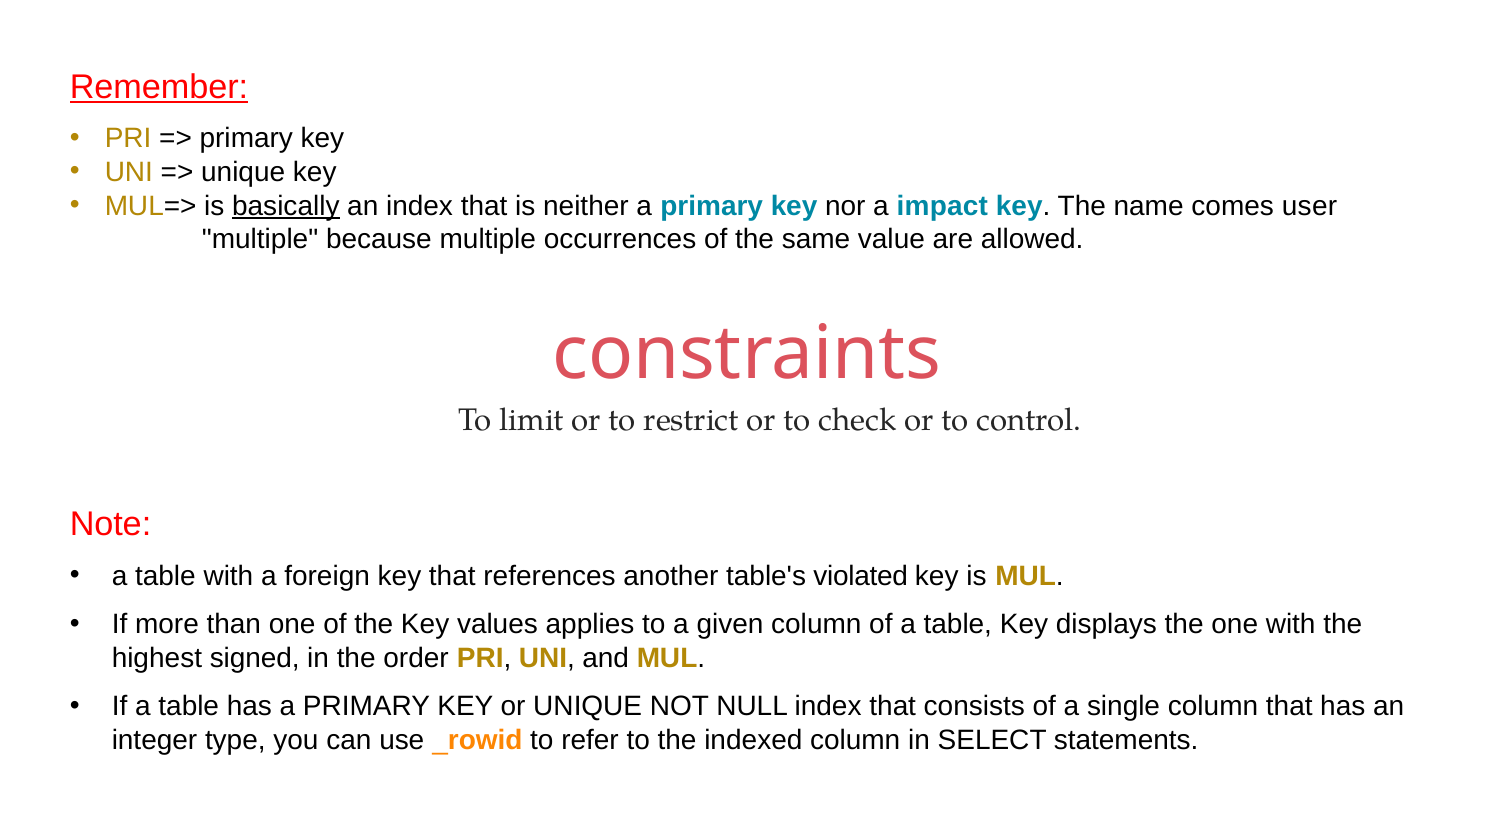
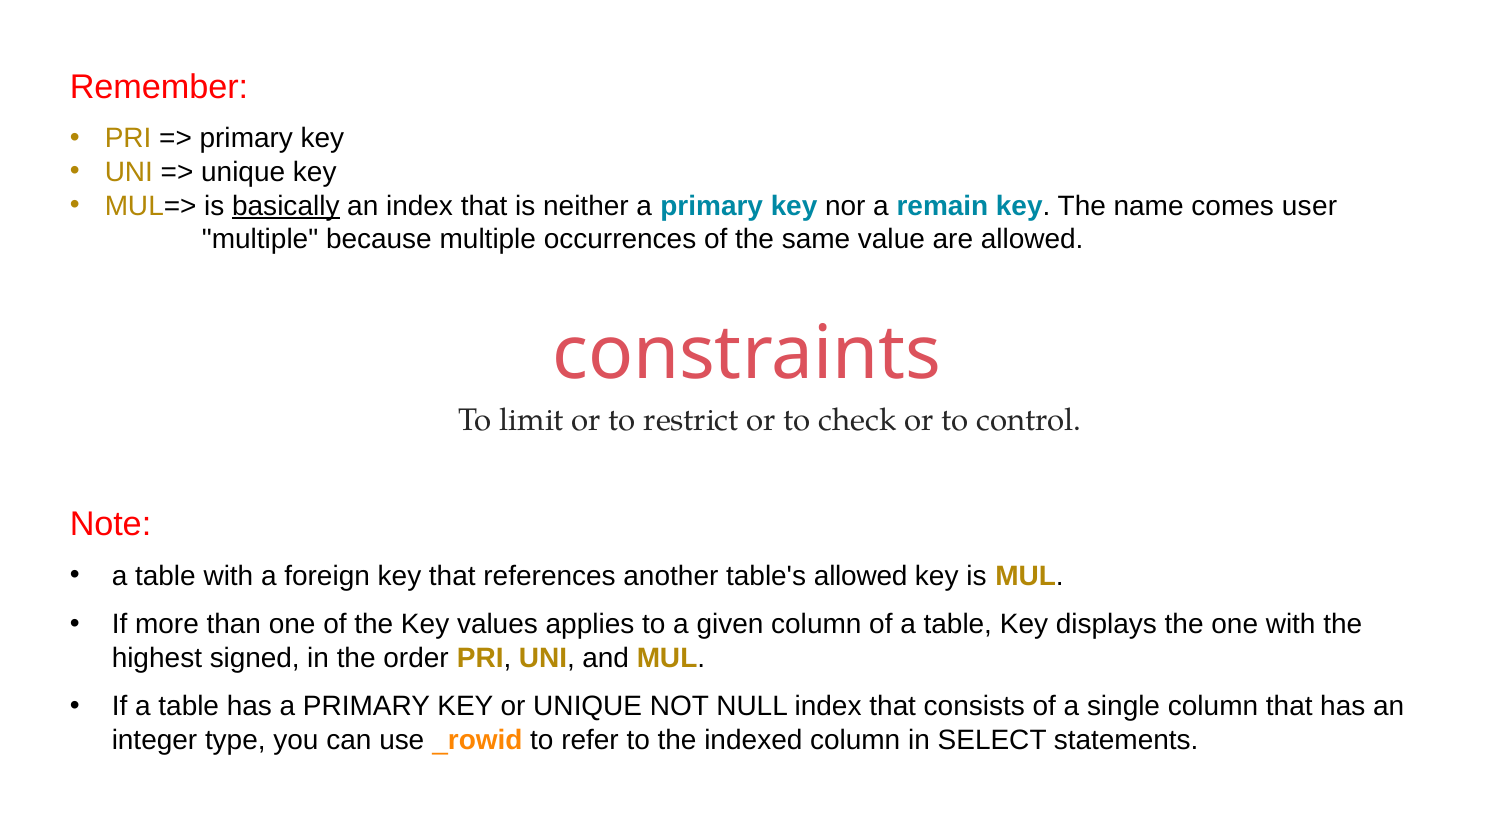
Remember underline: present -> none
impact: impact -> remain
table's violated: violated -> allowed
